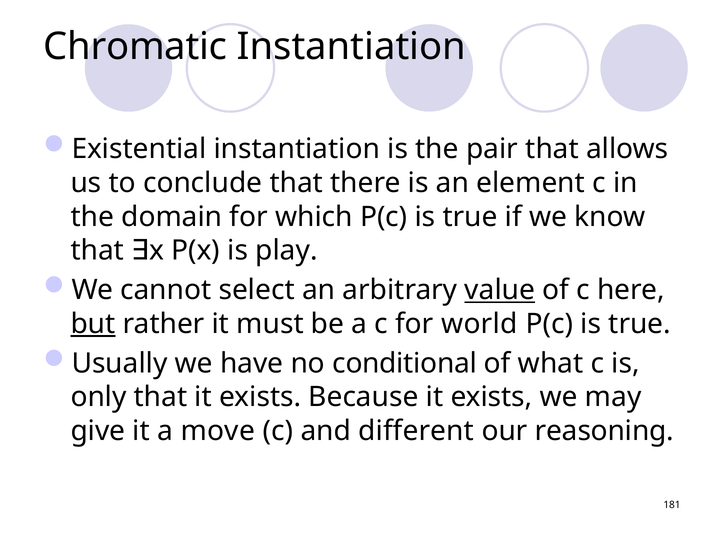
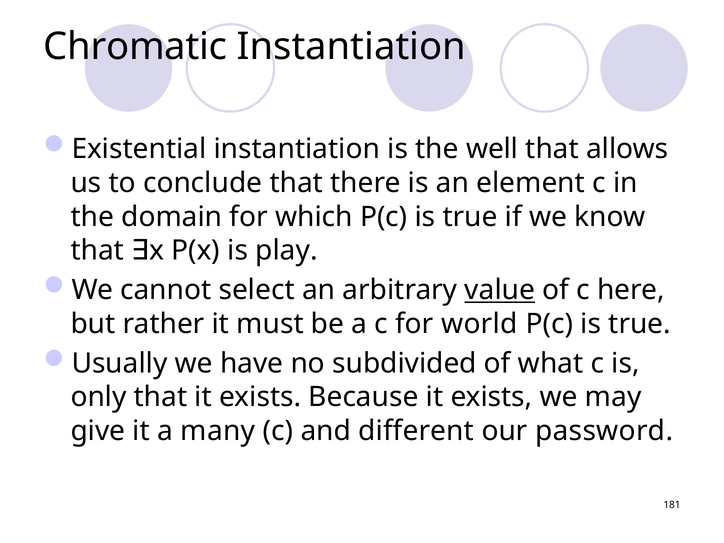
pair: pair -> well
but underline: present -> none
conditional: conditional -> subdivided
move: move -> many
reasoning: reasoning -> password
